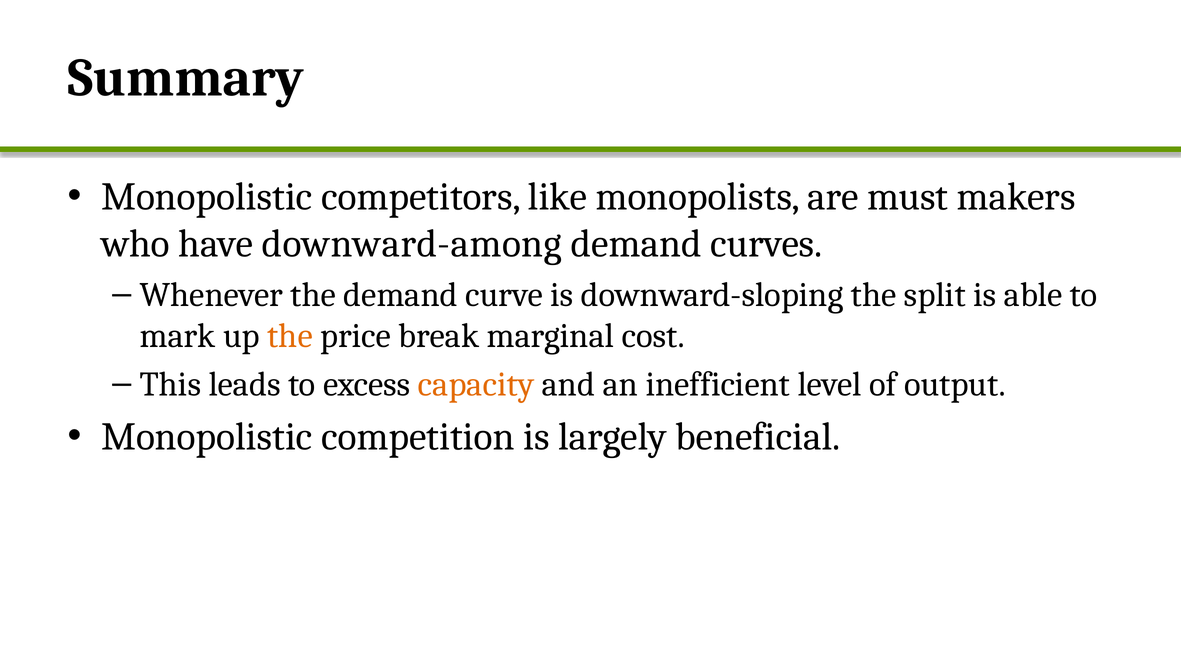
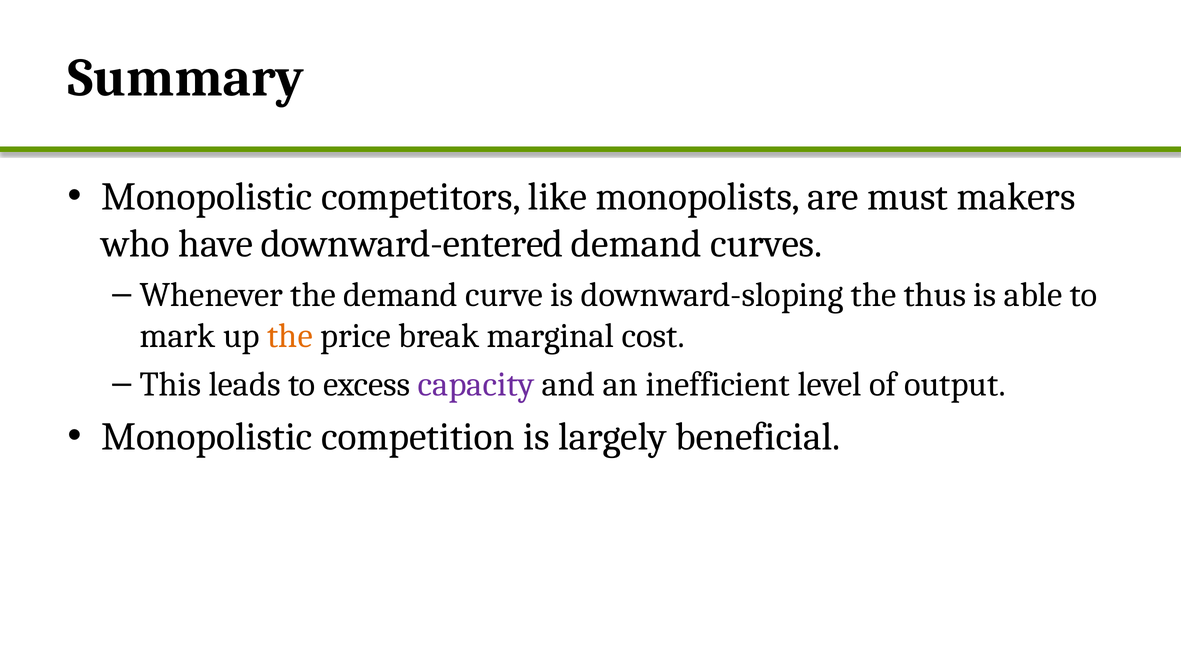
downward-among: downward-among -> downward-entered
split: split -> thus
capacity colour: orange -> purple
